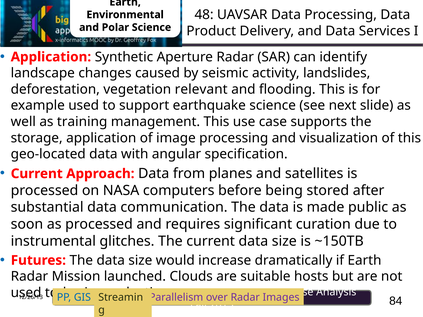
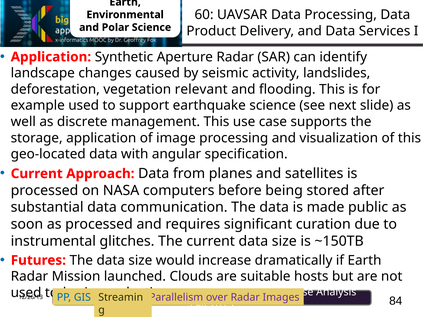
48: 48 -> 60
training: training -> discrete
